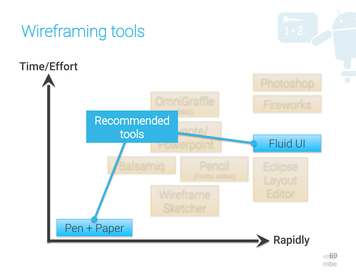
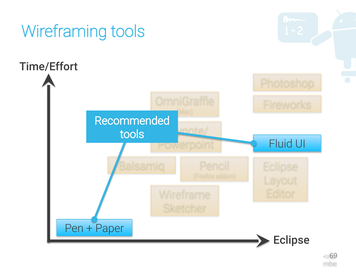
Rapidly at (291, 240): Rapidly -> Eclipse
